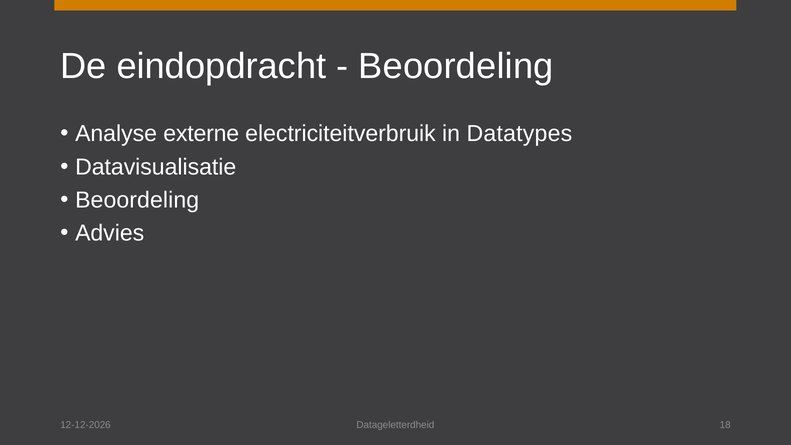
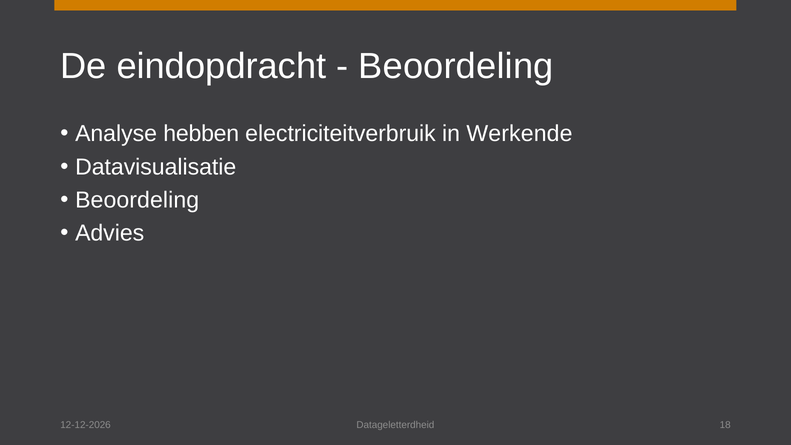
externe: externe -> hebben
Datatypes: Datatypes -> Werkende
